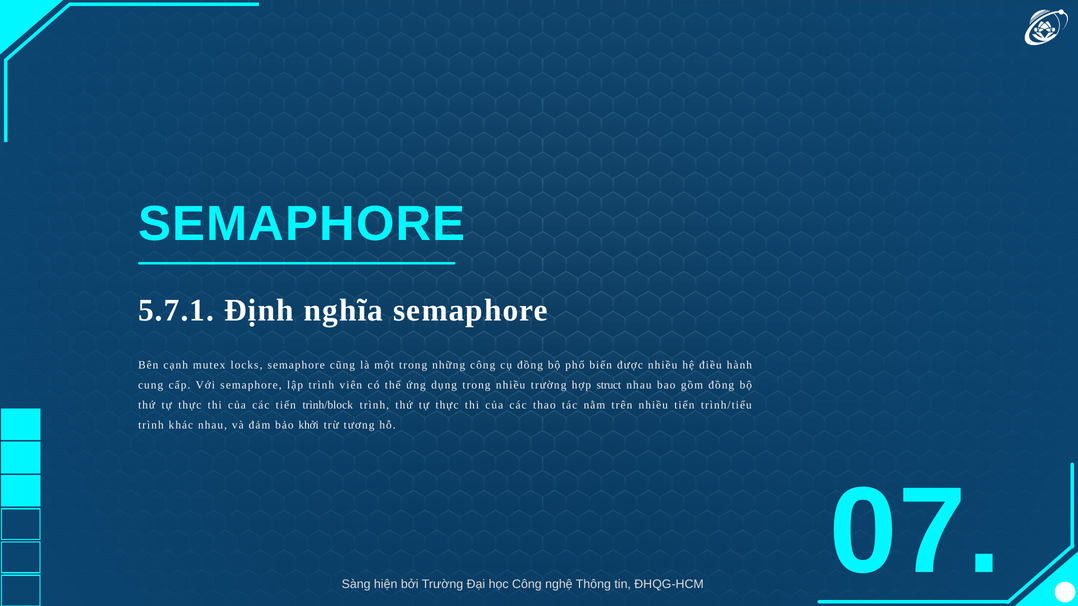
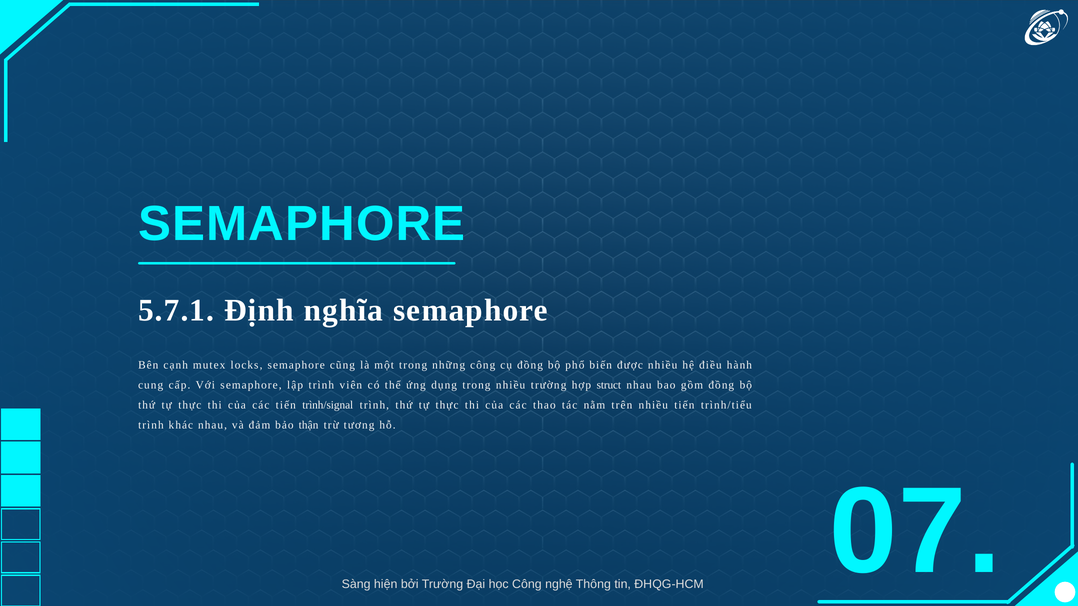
trình/block: trình/block -> trình/signal
khởi: khởi -> thận
